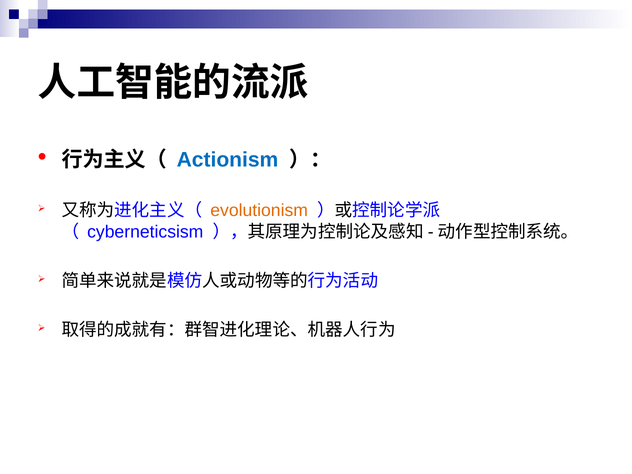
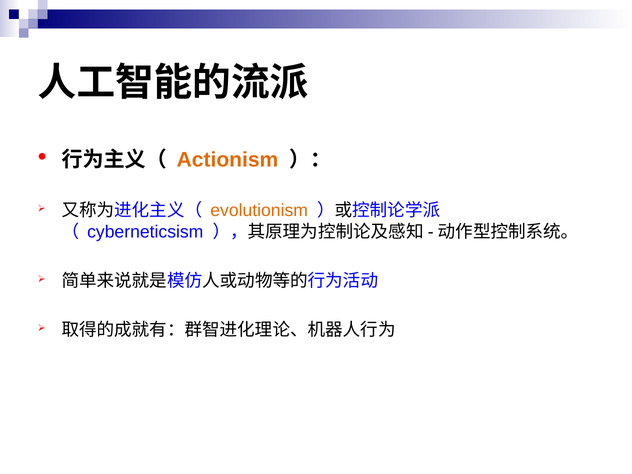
Actionism colour: blue -> orange
